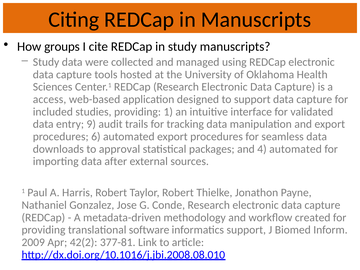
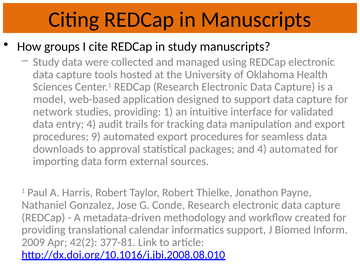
access: access -> model
included: included -> network
entry 9: 9 -> 4
6: 6 -> 9
after: after -> form
software: software -> calendar
